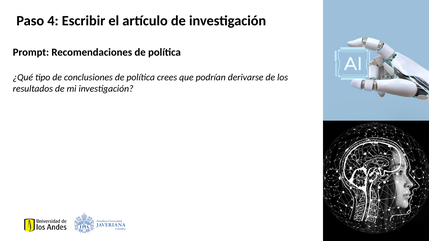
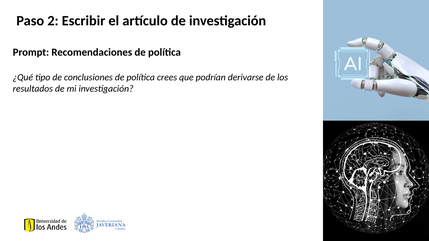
4: 4 -> 2
